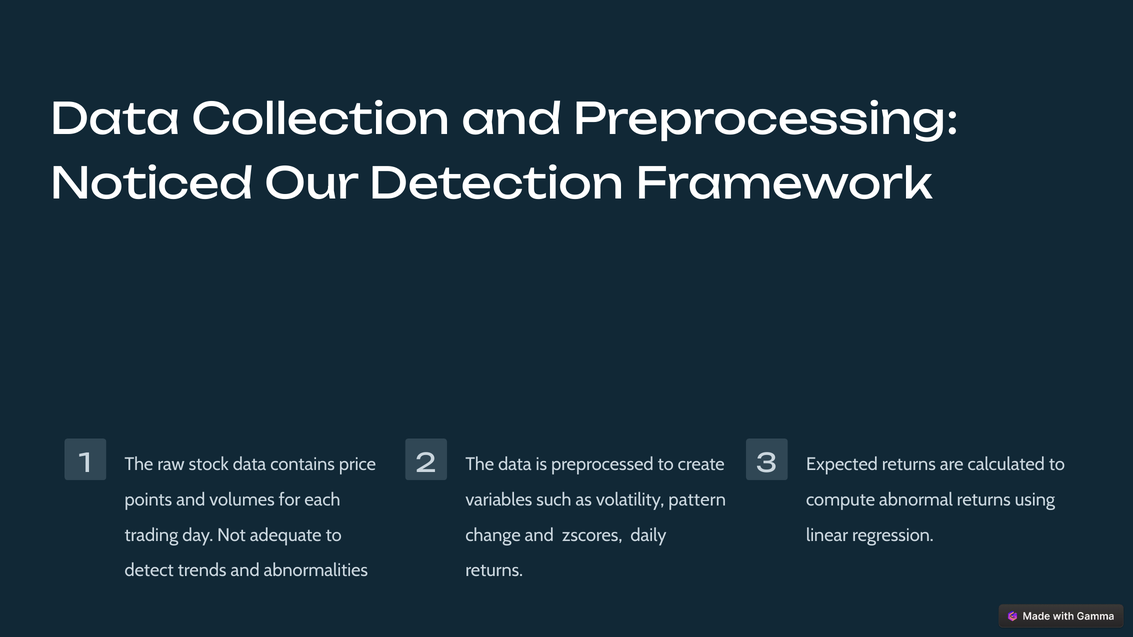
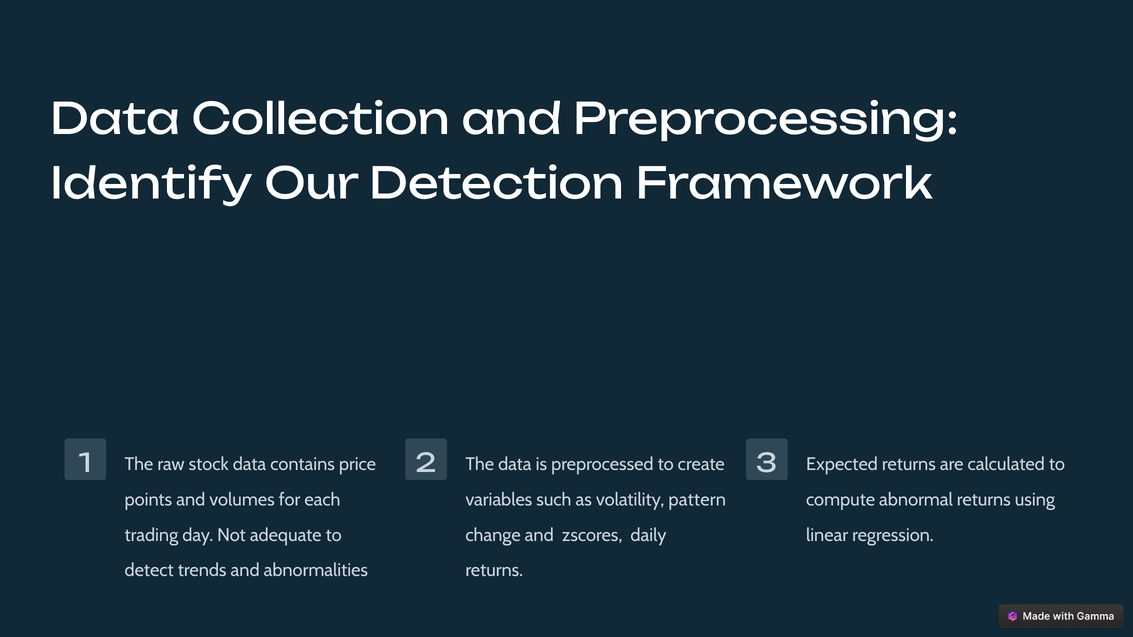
Noticed: Noticed -> Identify
